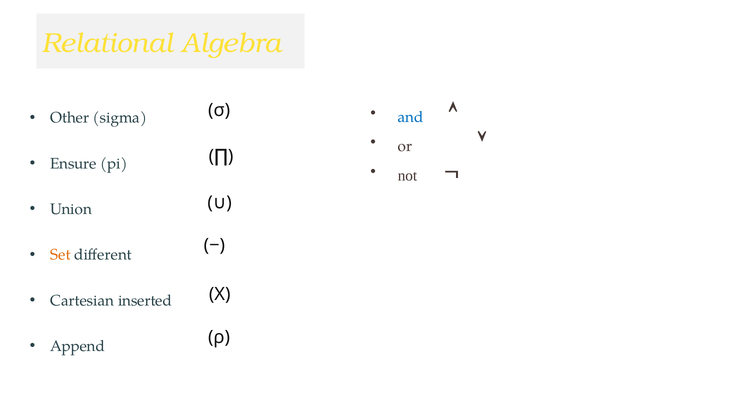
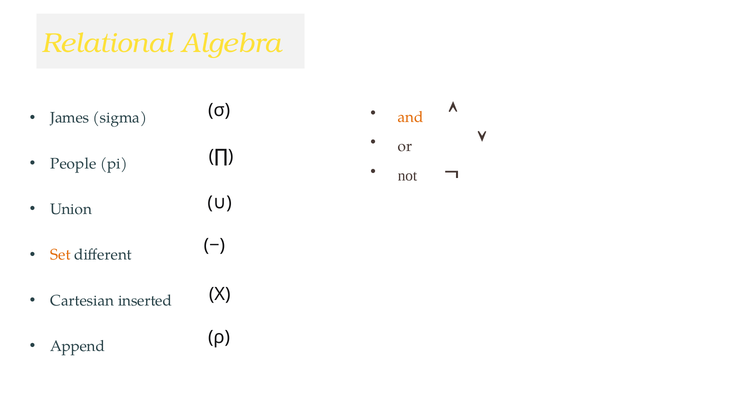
Other: Other -> James
and colour: blue -> orange
Ensure: Ensure -> People
